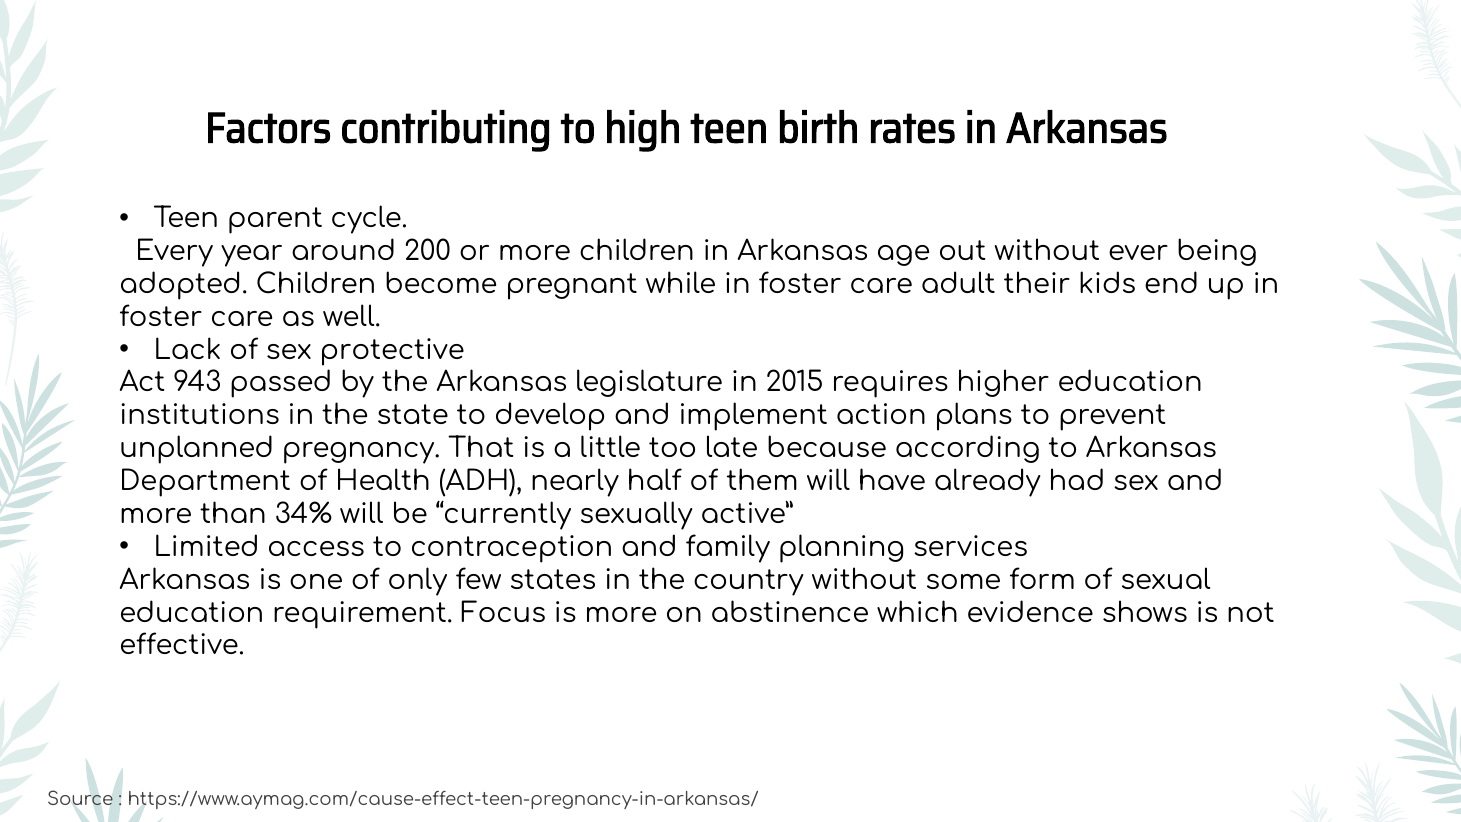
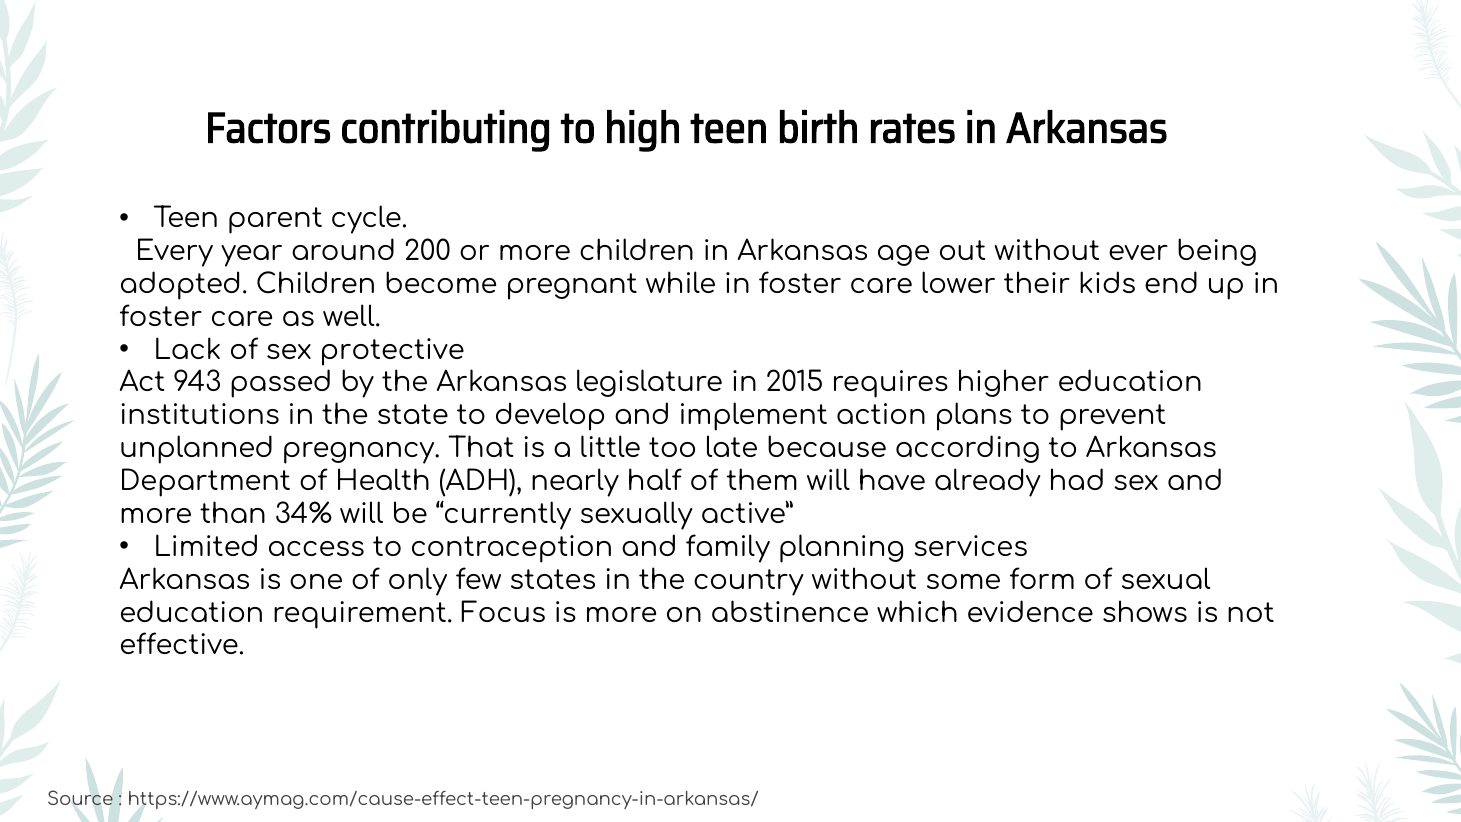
adult: adult -> lower
